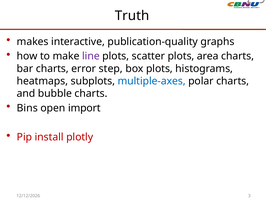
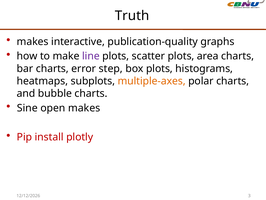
multiple-axes colour: blue -> orange
Bins: Bins -> Sine
open import: import -> makes
